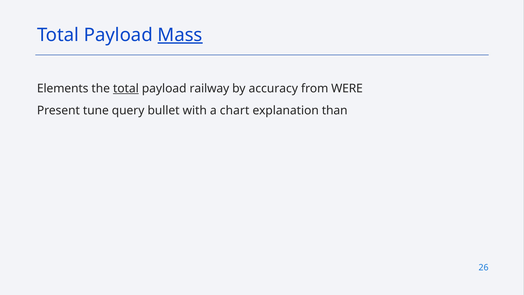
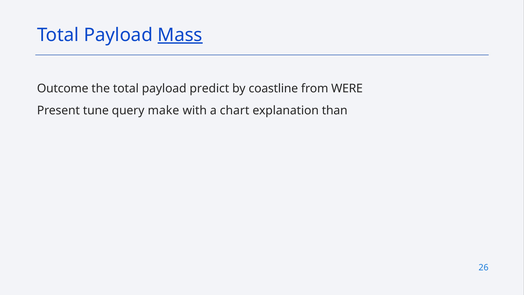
Elements: Elements -> Outcome
total at (126, 88) underline: present -> none
railway: railway -> predict
accuracy: accuracy -> coastline
bullet: bullet -> make
